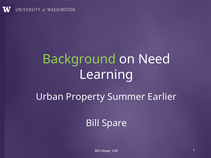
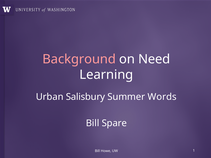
Background colour: light green -> pink
Property: Property -> Salisbury
Earlier: Earlier -> Words
